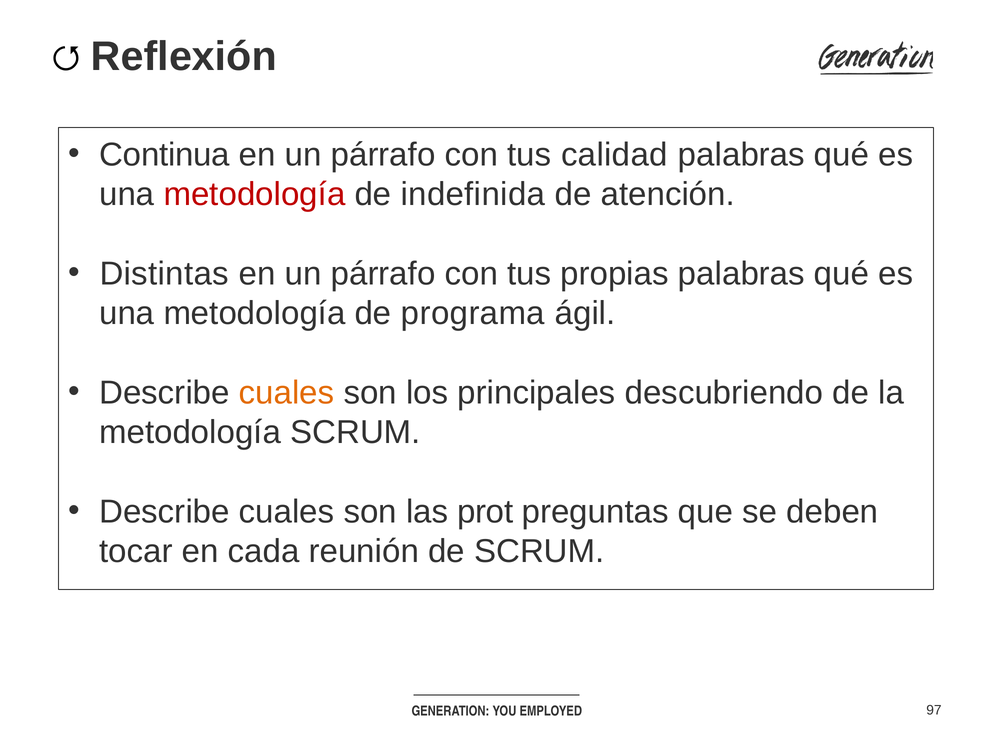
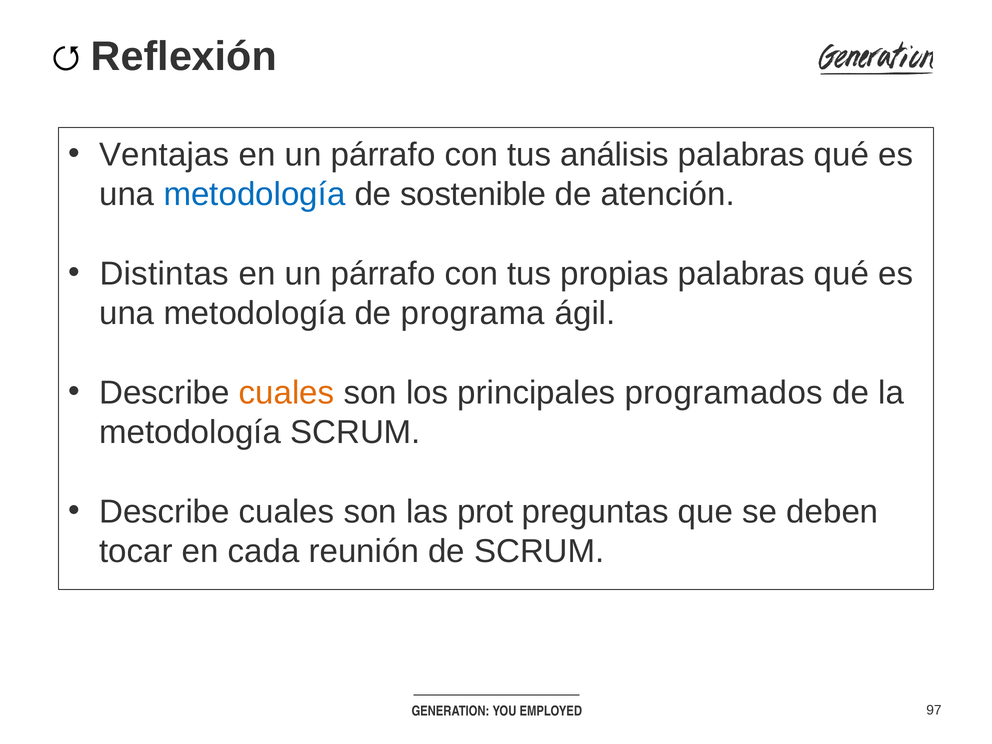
Continua: Continua -> Ventajas
calidad: calidad -> análisis
metodología at (254, 194) colour: red -> blue
indefinida: indefinida -> sostenible
descubriendo: descubriendo -> programados
